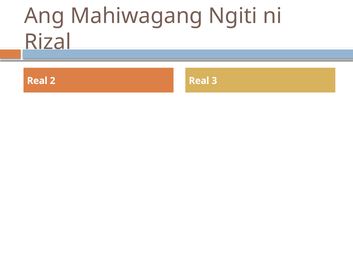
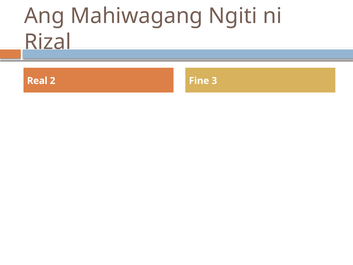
2 Real: Real -> Fine
